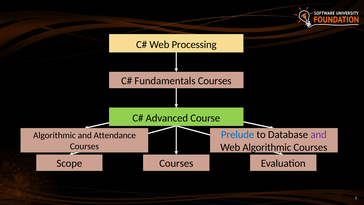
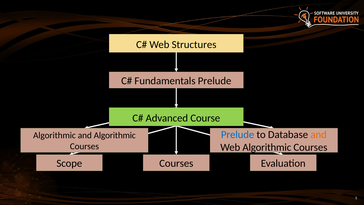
Processing: Processing -> Structures
Fundamentals Courses: Courses -> Prelude
and at (319, 134) colour: purple -> orange
and Attendance: Attendance -> Algorithmic
